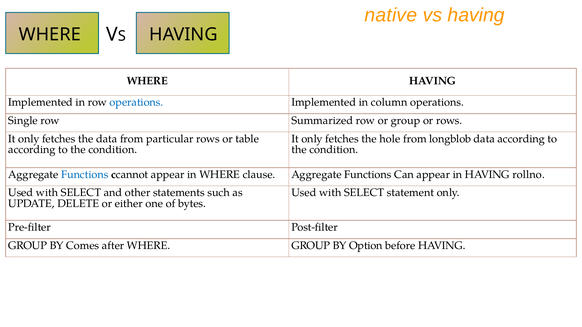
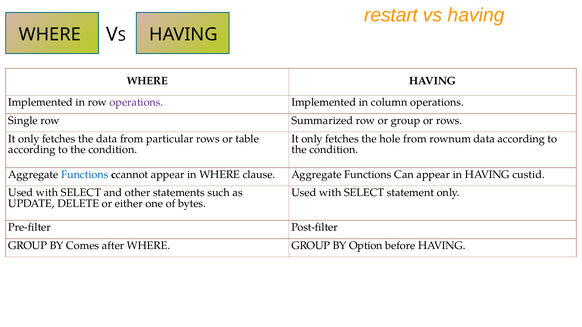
native: native -> restart
operations at (136, 102) colour: blue -> purple
longblob: longblob -> rownum
rollno: rollno -> custid
